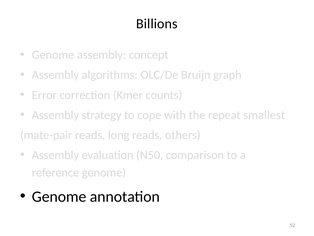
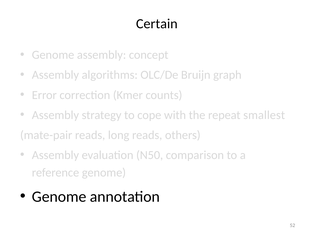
Billions: Billions -> Certain
